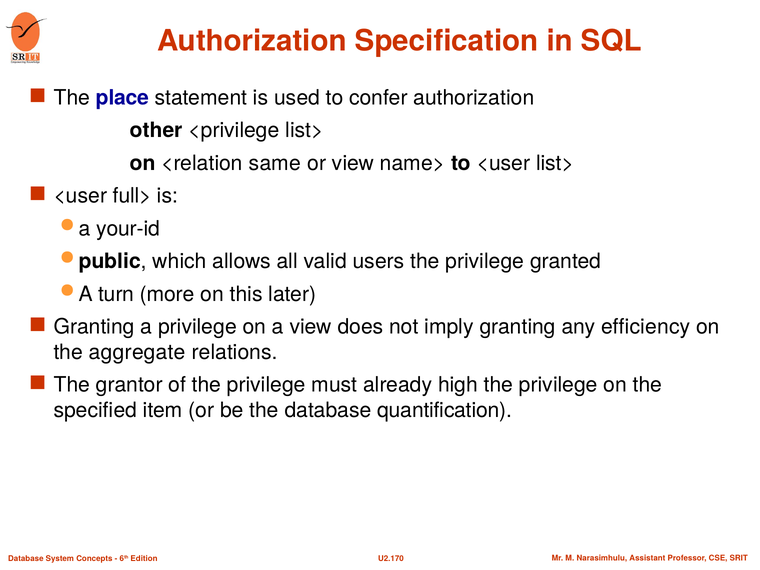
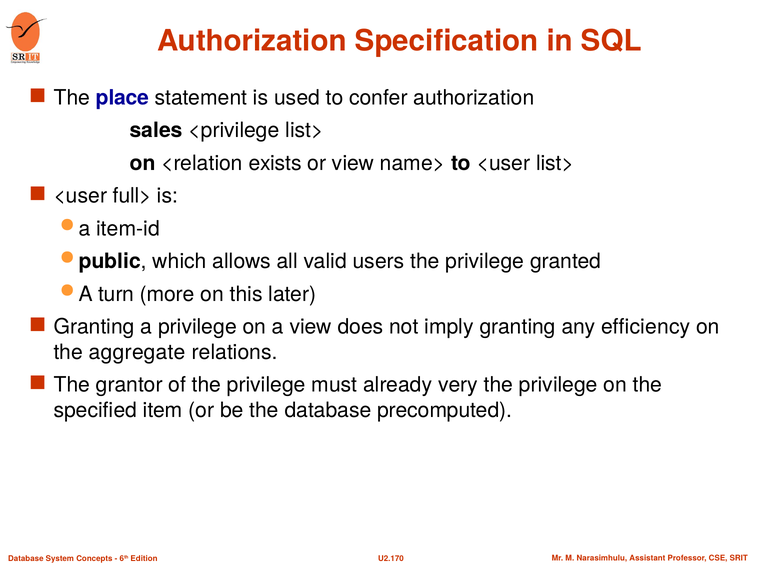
other: other -> sales
same: same -> exists
your-id: your-id -> item-id
high: high -> very
quantification: quantification -> precomputed
